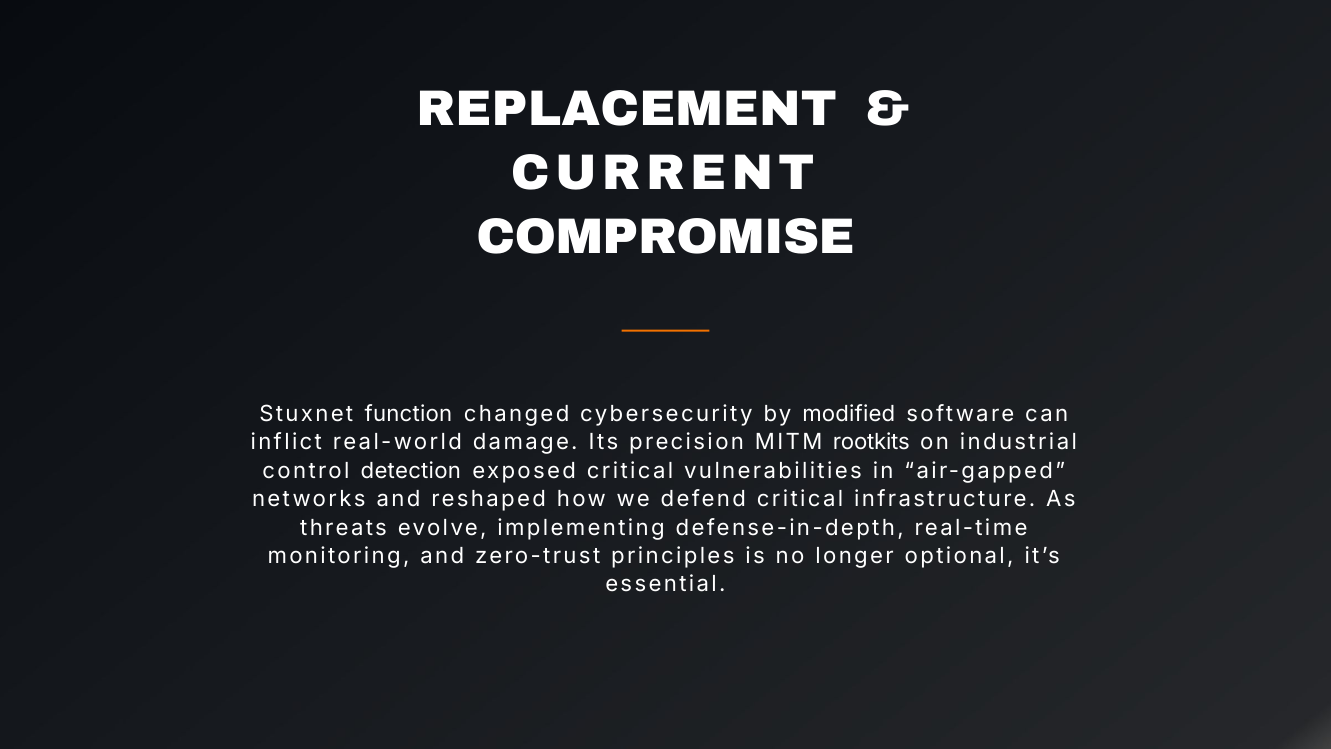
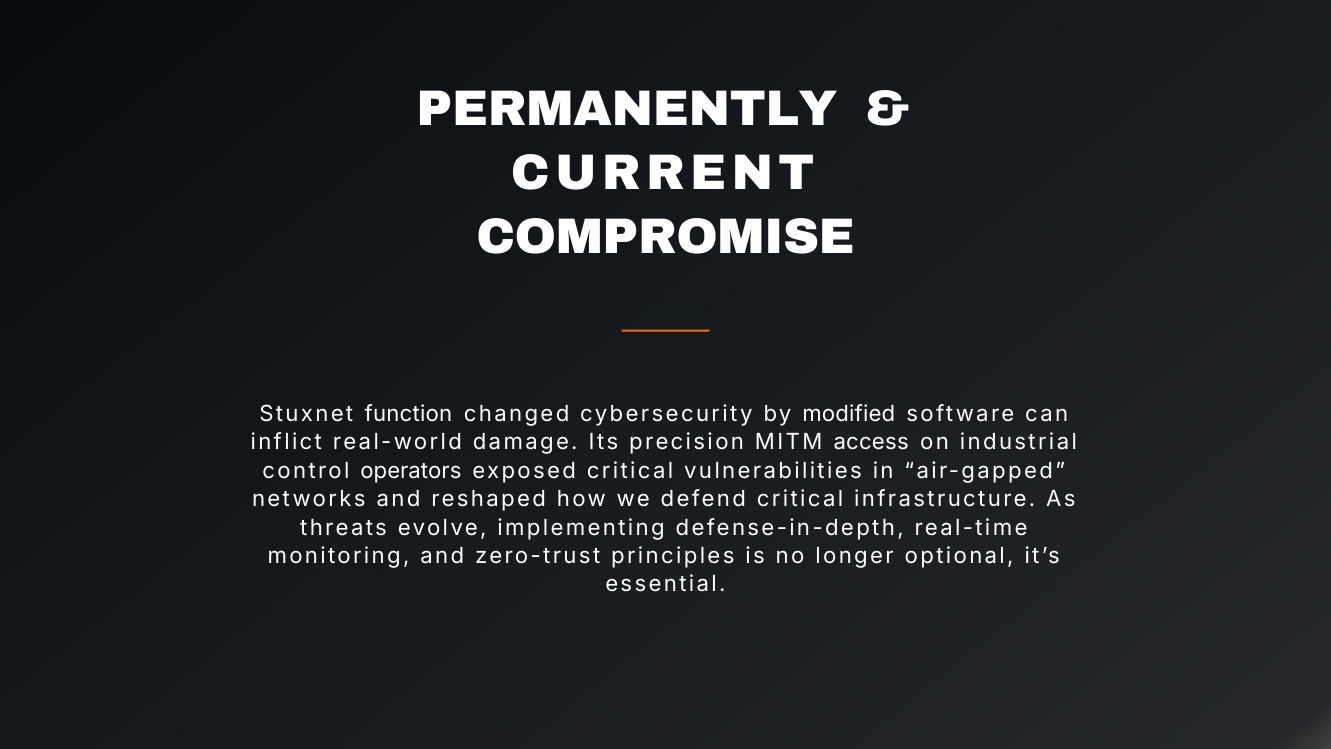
REPLACEMENT: REPLACEMENT -> PERMANENTLY
rootkits: rootkits -> access
detection: detection -> operators
